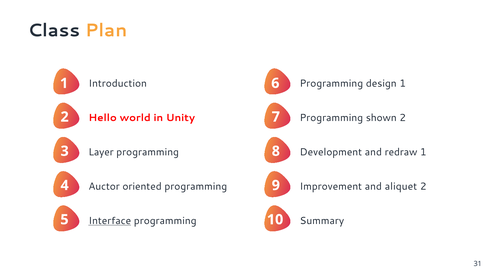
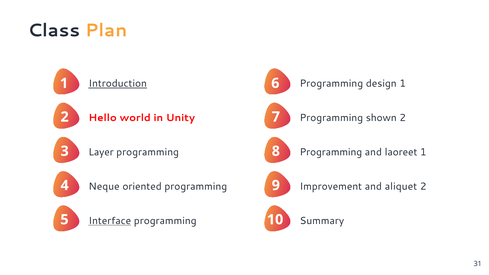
Introduction underline: none -> present
Development at (331, 152): Development -> Programming
redraw: redraw -> laoreet
Auctor: Auctor -> Neque
